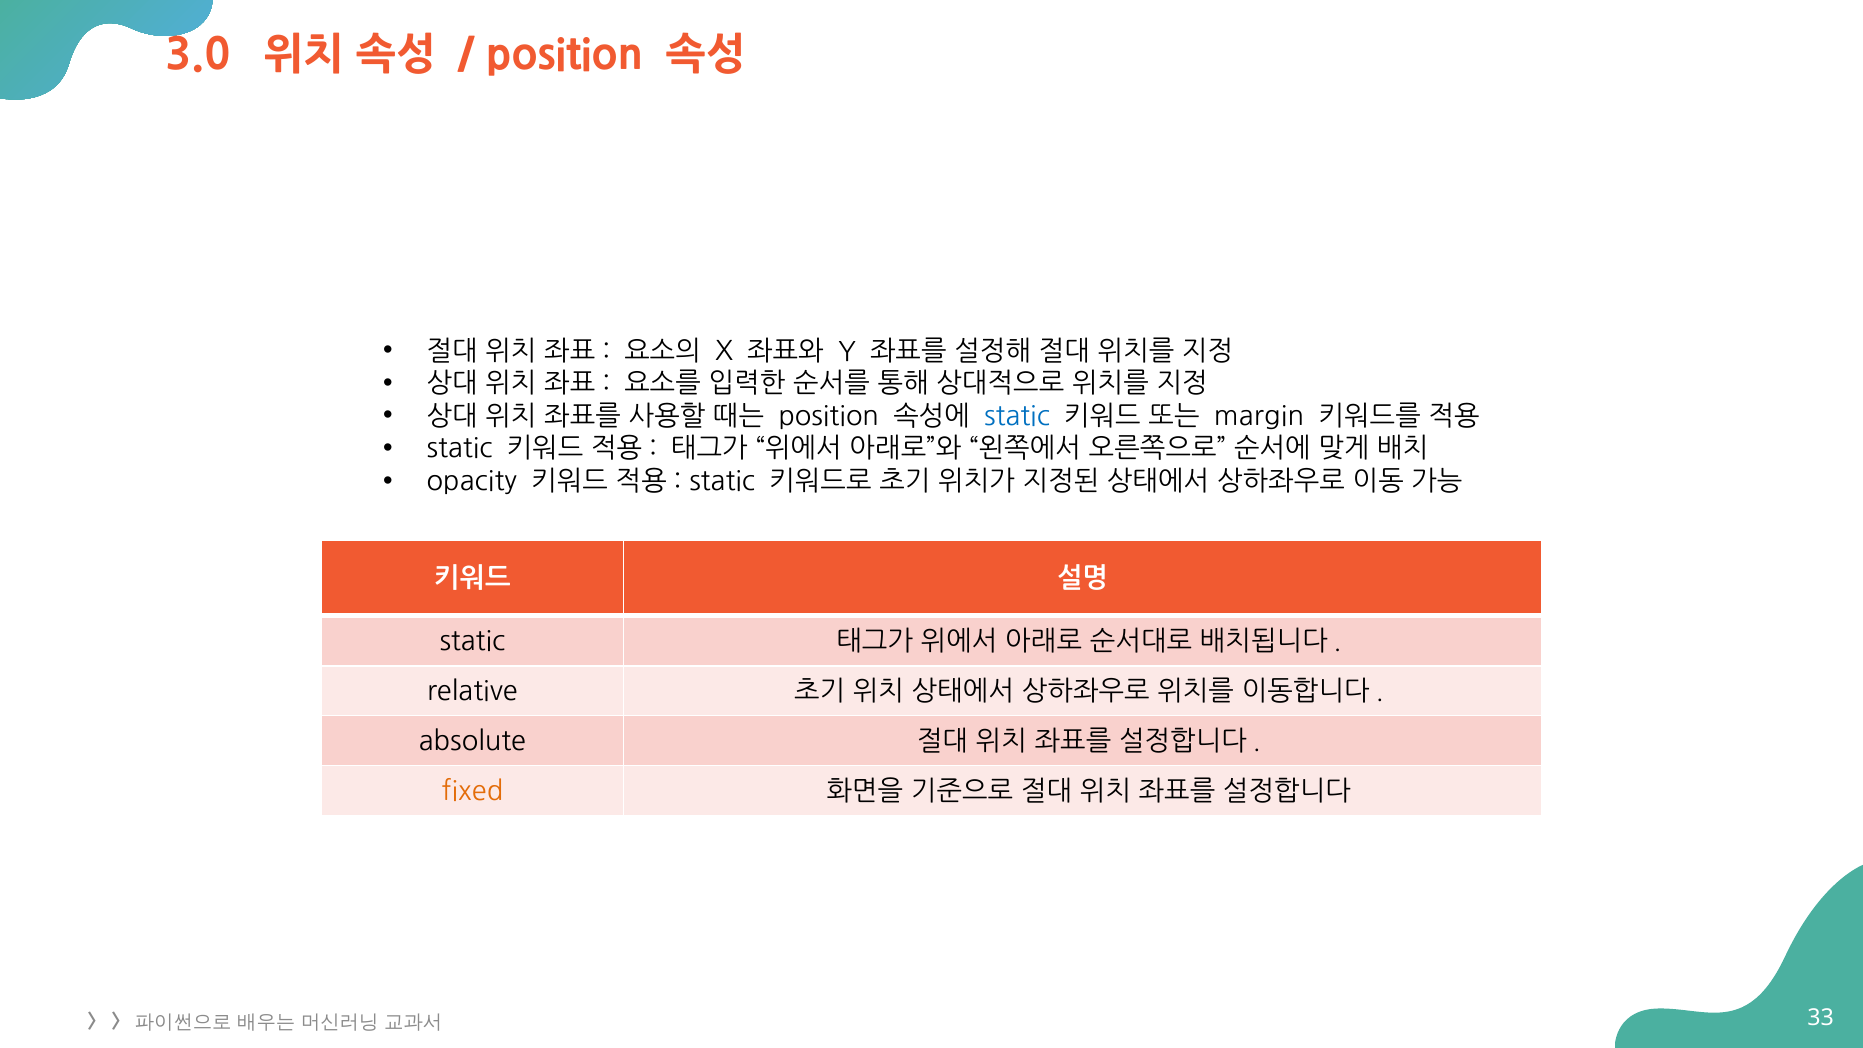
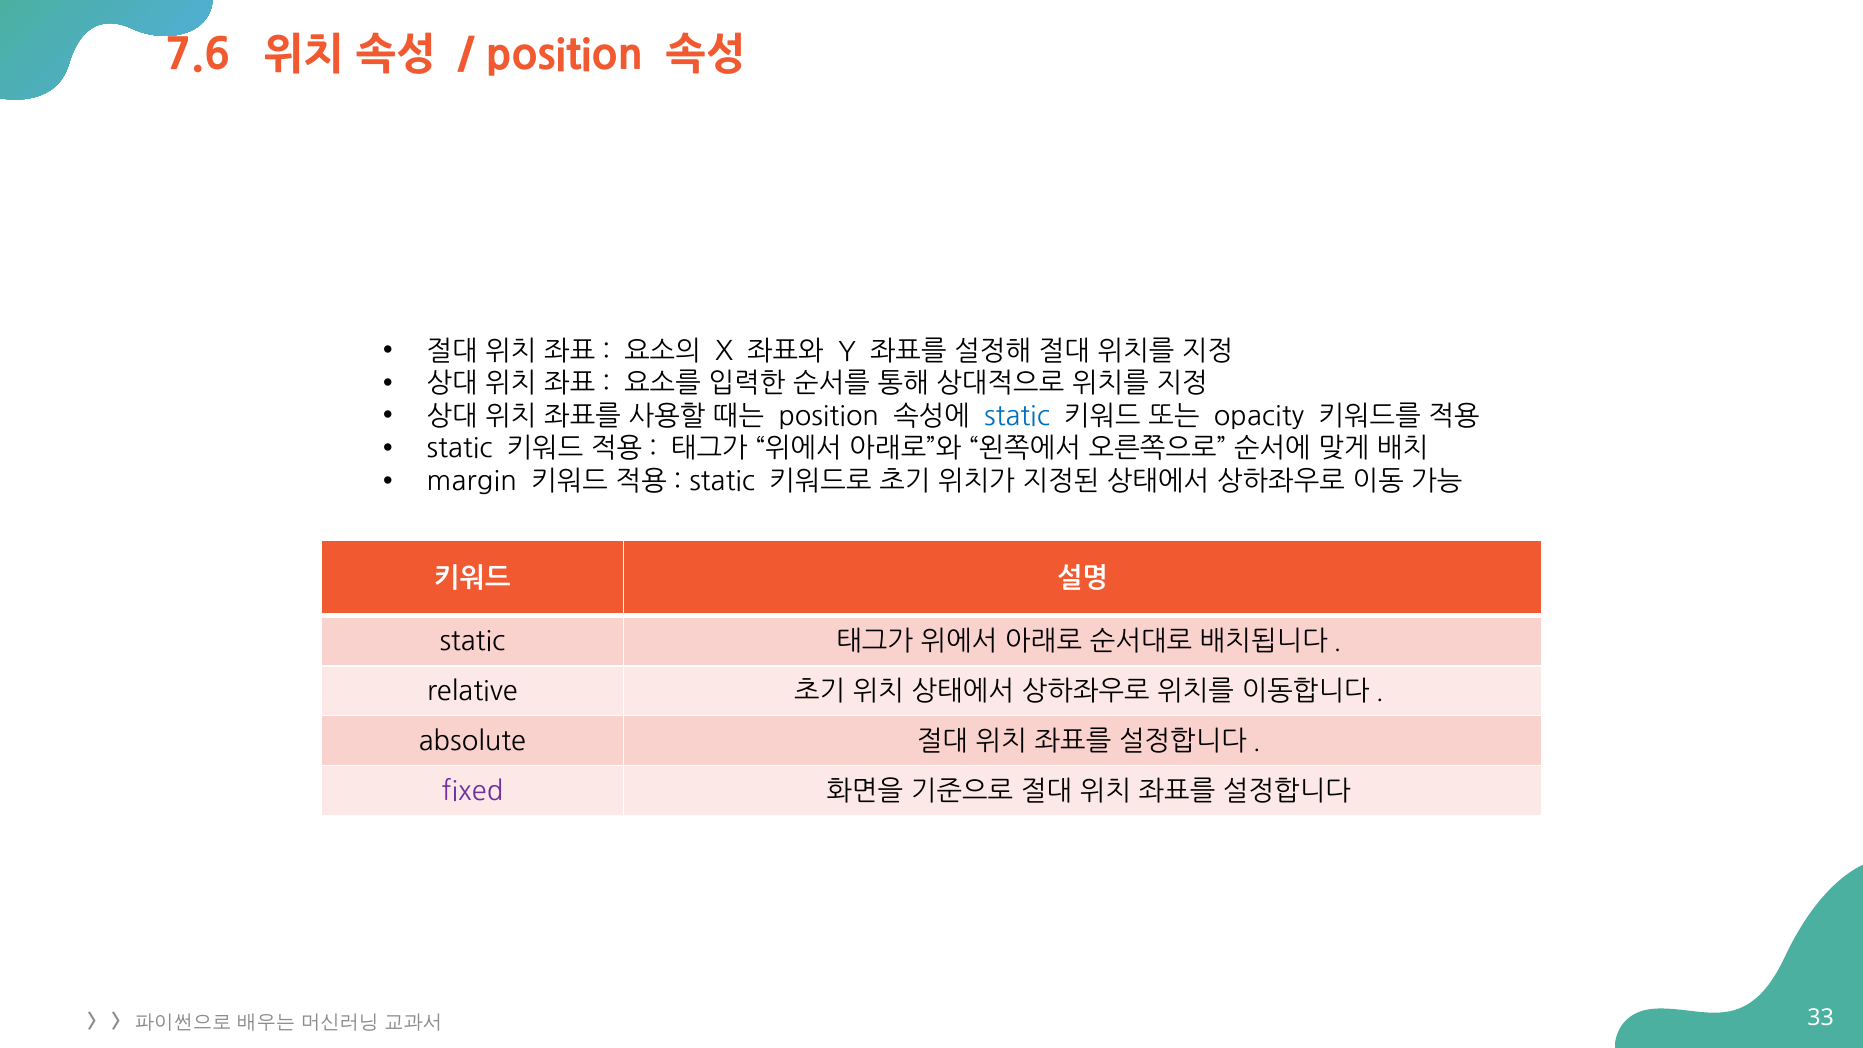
3.0: 3.0 -> 7.6
margin: margin -> opacity
opacity: opacity -> margin
fixed colour: orange -> purple
